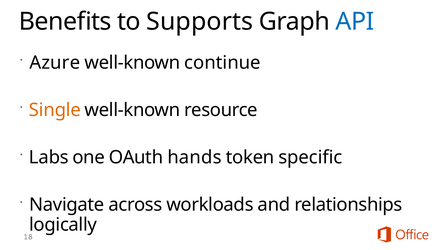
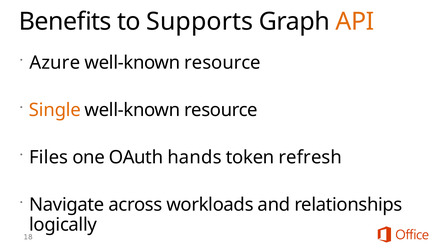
API colour: blue -> orange
continue at (223, 63): continue -> resource
Labs: Labs -> Files
specific: specific -> refresh
